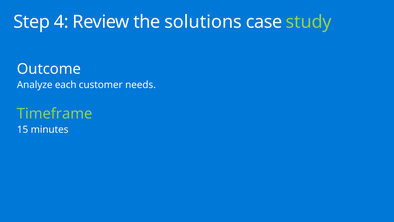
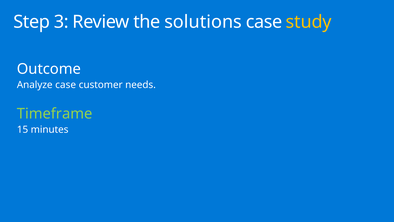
4: 4 -> 3
study colour: light green -> yellow
Analyze each: each -> case
